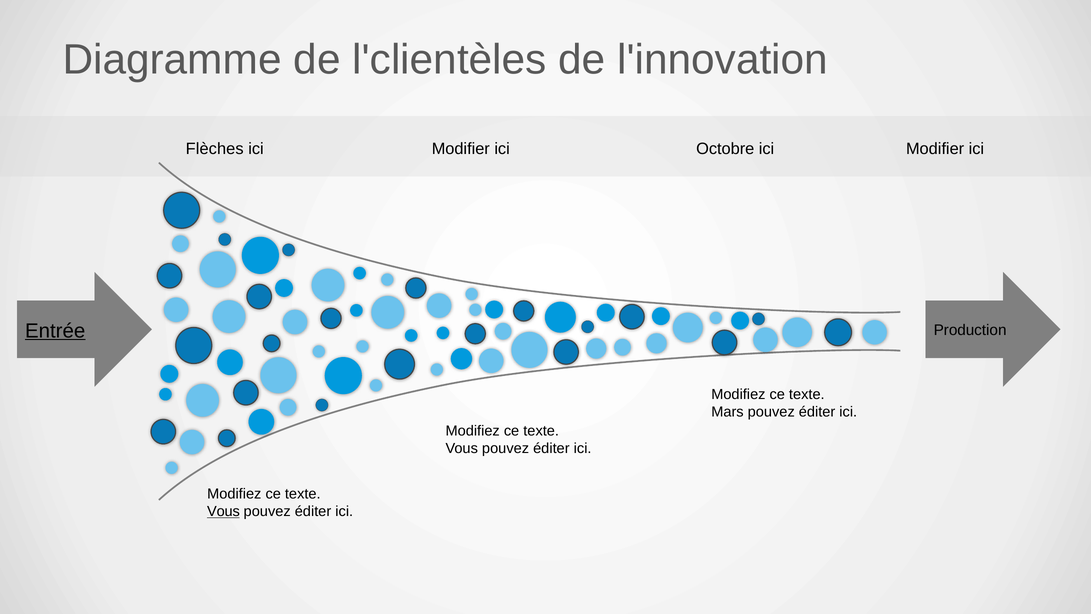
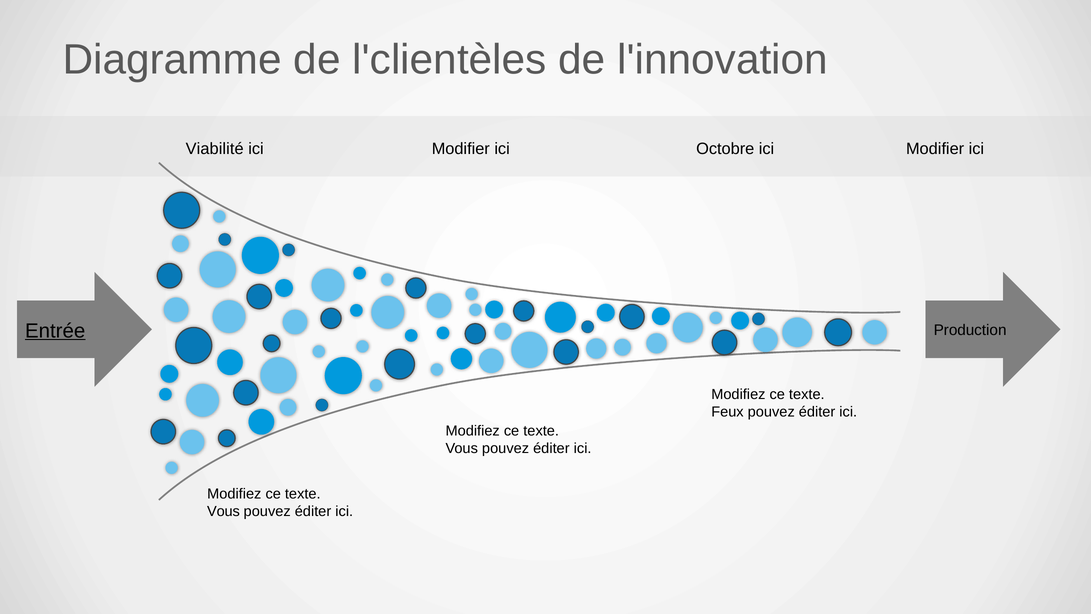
Flèches: Flèches -> Viabilité
Mars: Mars -> Feux
Vous at (223, 511) underline: present -> none
